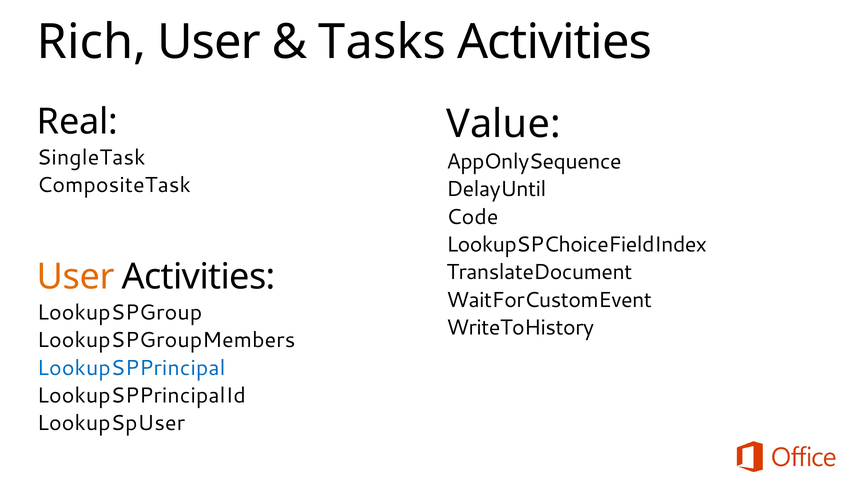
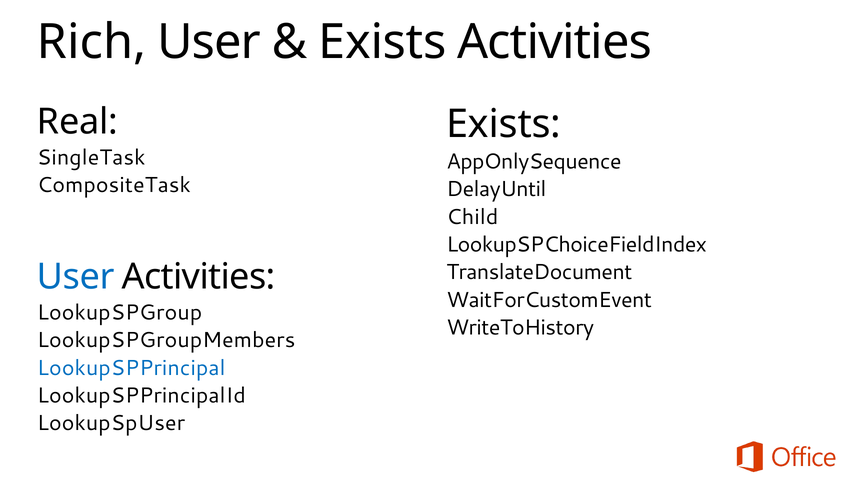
Tasks at (382, 42): Tasks -> Exists
Value at (503, 124): Value -> Exists
Code: Code -> Child
User at (76, 277) colour: orange -> blue
